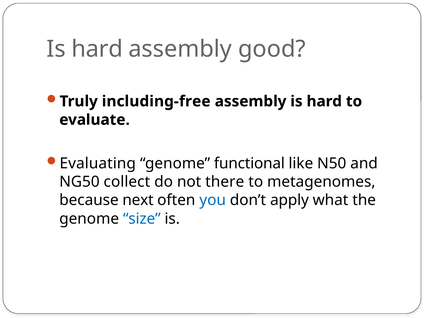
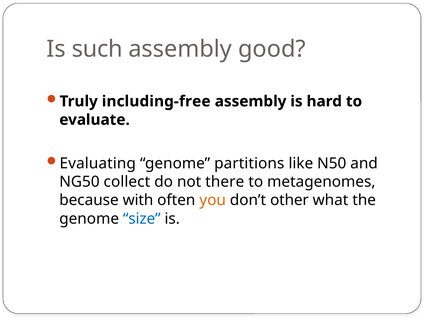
hard at (97, 49): hard -> such
functional: functional -> partitions
next: next -> with
you colour: blue -> orange
apply: apply -> other
